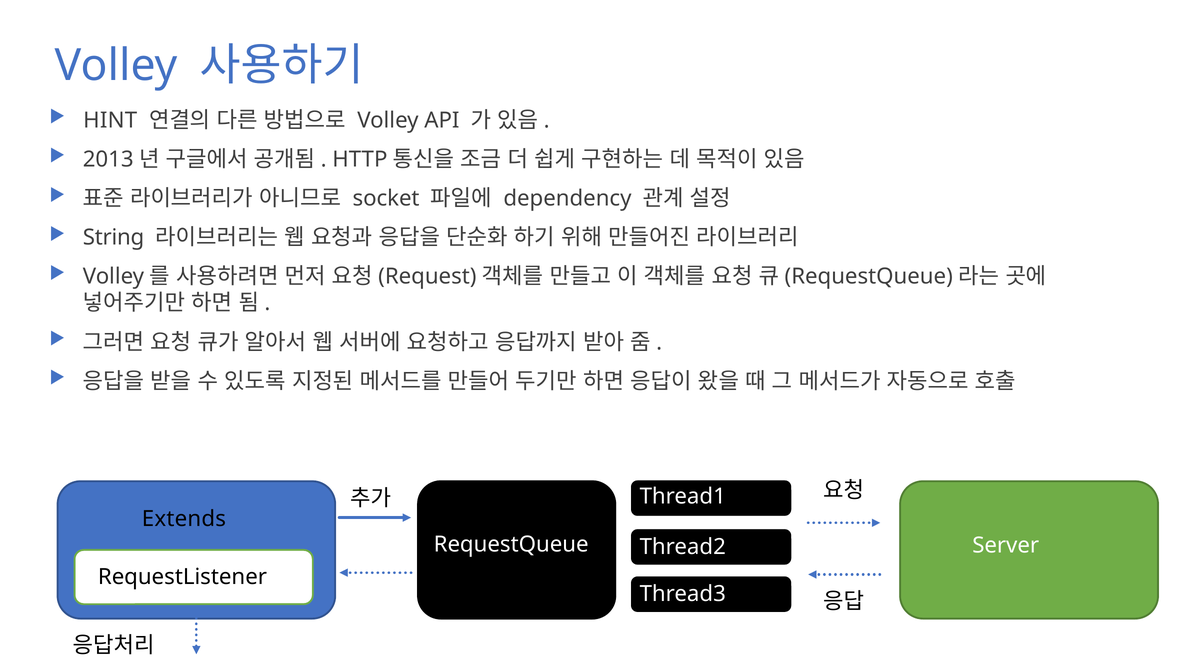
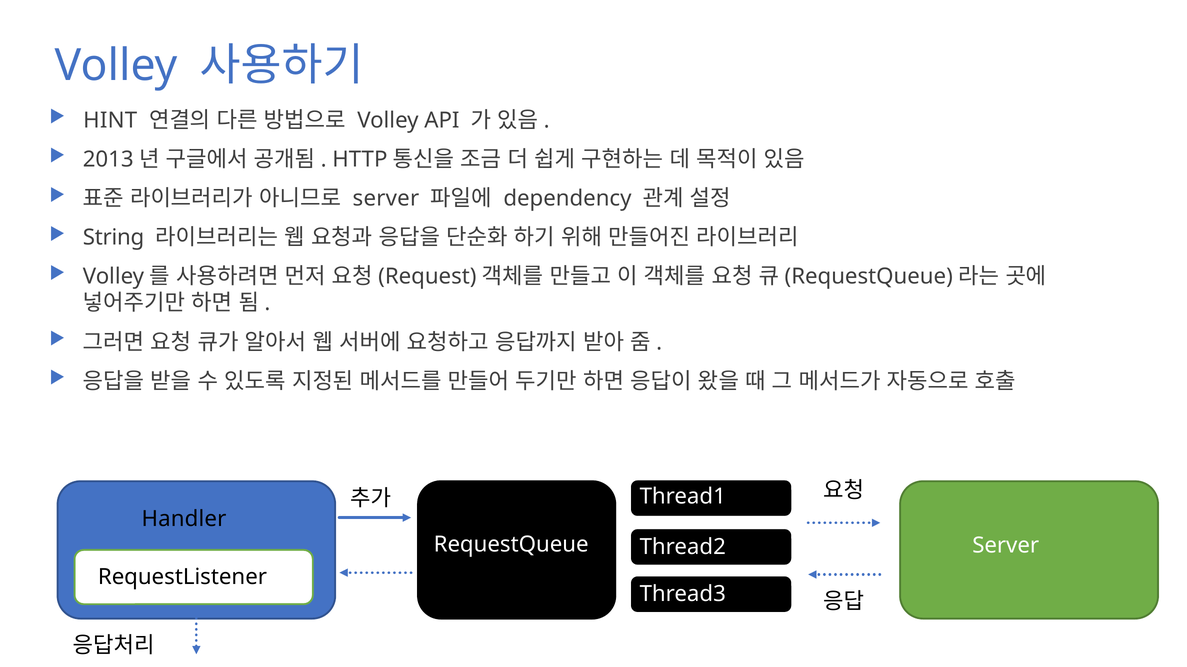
socket at (386, 199): socket -> server
Extends: Extends -> Handler
